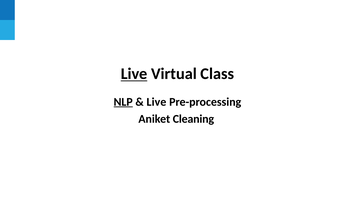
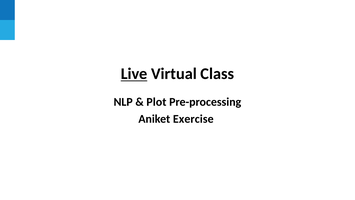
NLP underline: present -> none
Live at (156, 102): Live -> Plot
Cleaning: Cleaning -> Exercise
